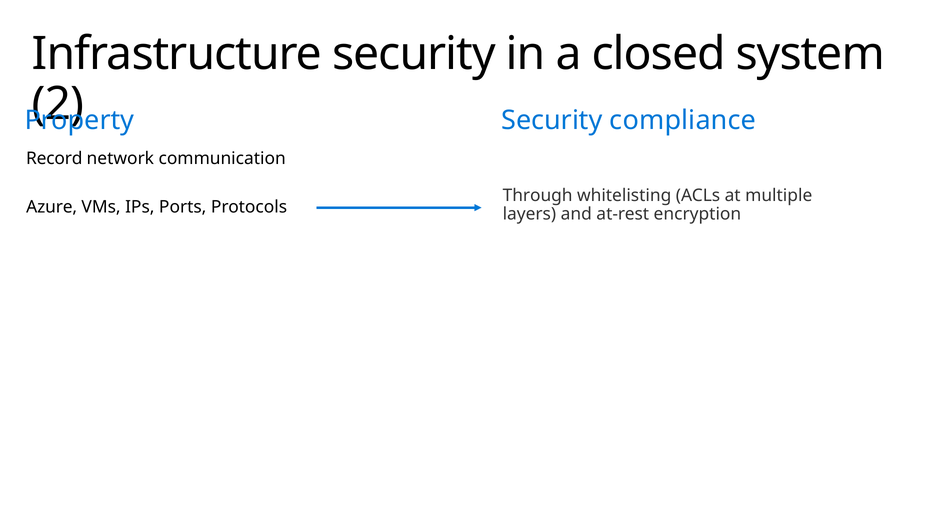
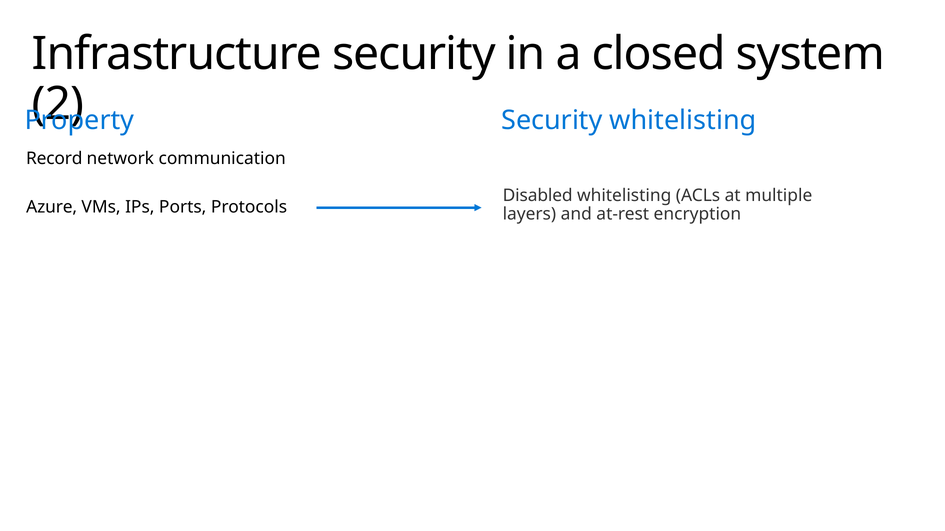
Security compliance: compliance -> whitelisting
Through: Through -> Disabled
